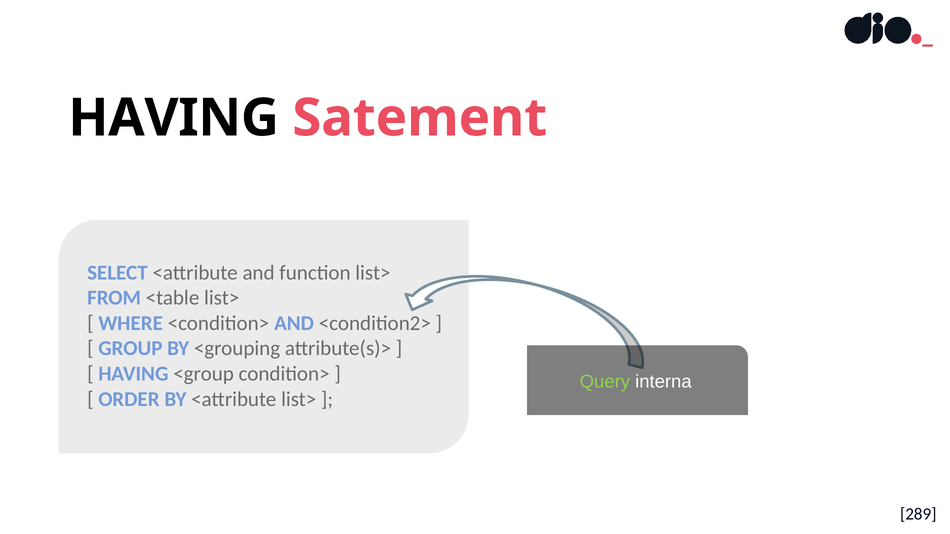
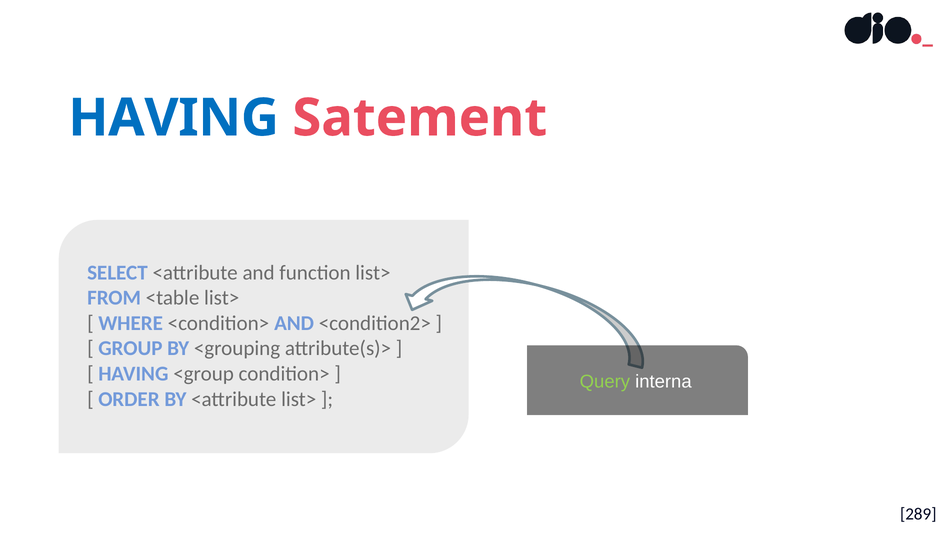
HAVING at (174, 118) colour: black -> blue
